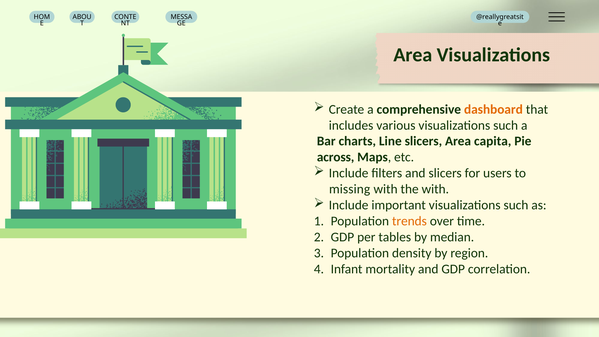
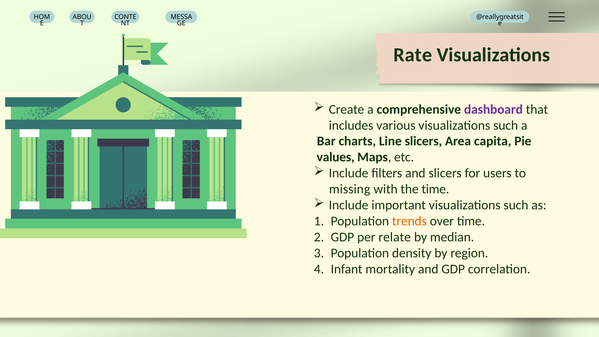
Area at (413, 55): Area -> Rate
dashboard colour: orange -> purple
across: across -> values
the with: with -> time
tables: tables -> relate
